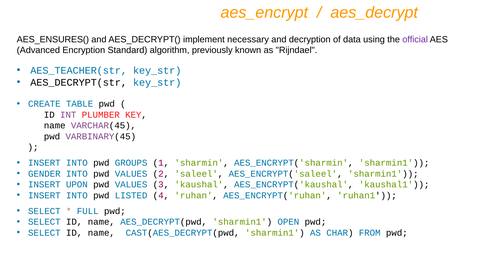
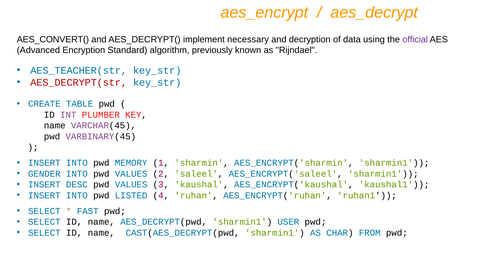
AES_ENSURES(: AES_ENSURES( -> AES_CONVERT(
AES_DECRYPT(str colour: black -> red
GROUPS: GROUPS -> MEMORY
UPON: UPON -> DESC
FULL: FULL -> FAST
OPEN: OPEN -> USER
